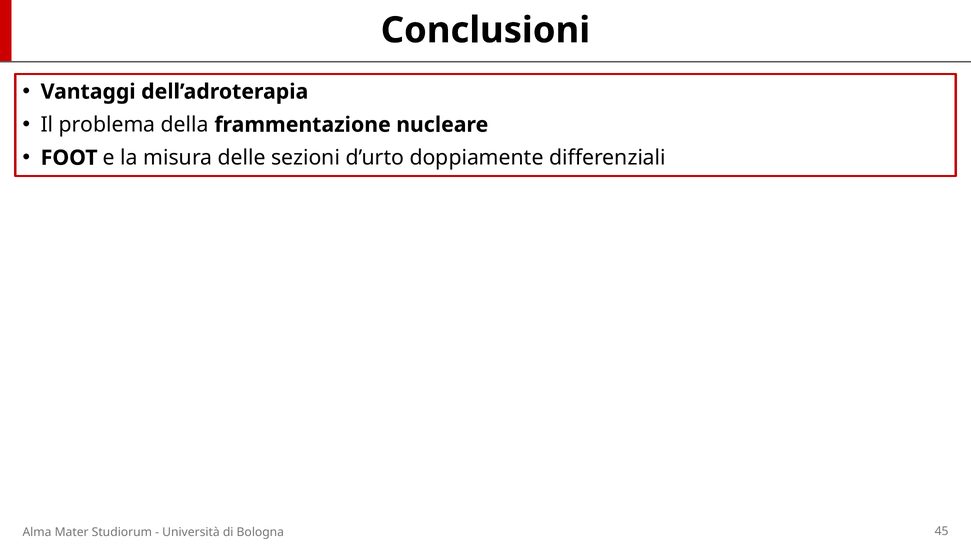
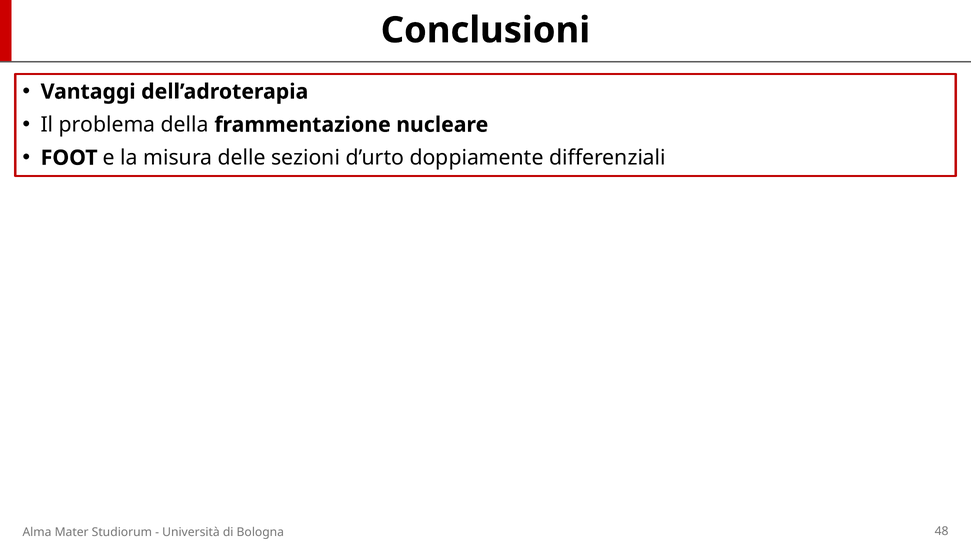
45: 45 -> 48
